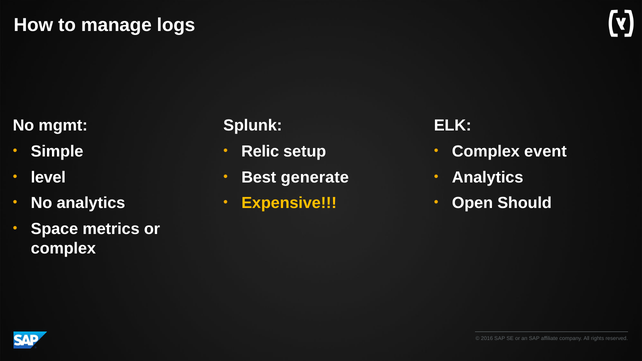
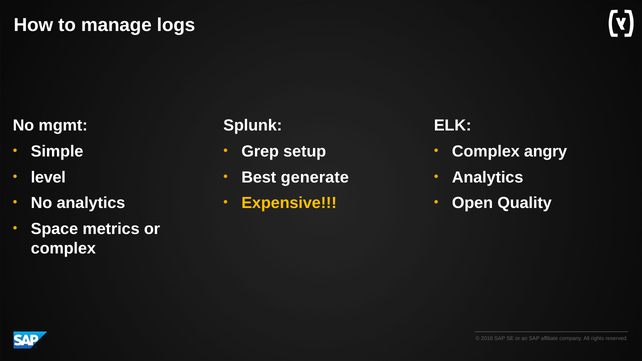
Relic: Relic -> Grep
event: event -> angry
Should: Should -> Quality
